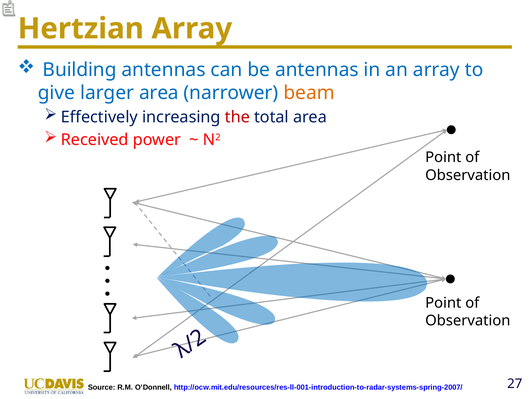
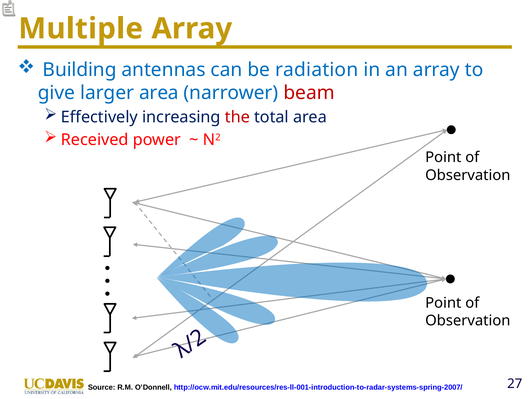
Hertzian: Hertzian -> Multiple
be antennas: antennas -> radiation
beam colour: orange -> red
